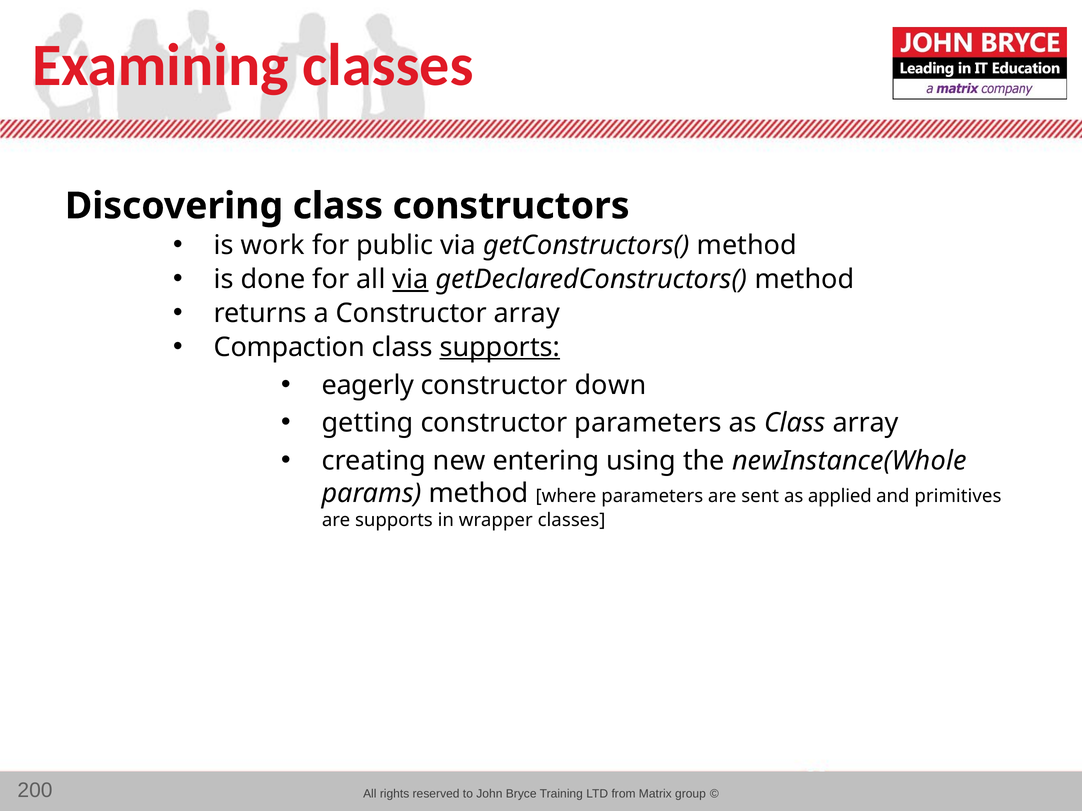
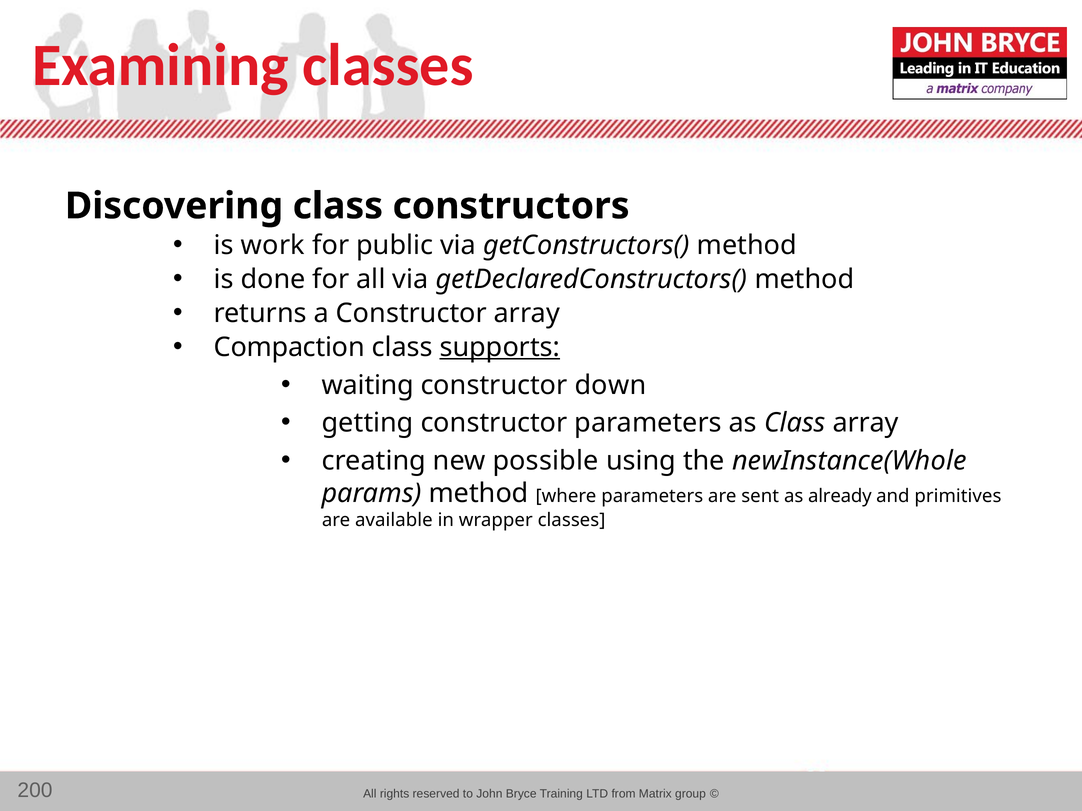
via at (410, 280) underline: present -> none
eagerly: eagerly -> waiting
entering: entering -> possible
applied: applied -> already
are supports: supports -> available
